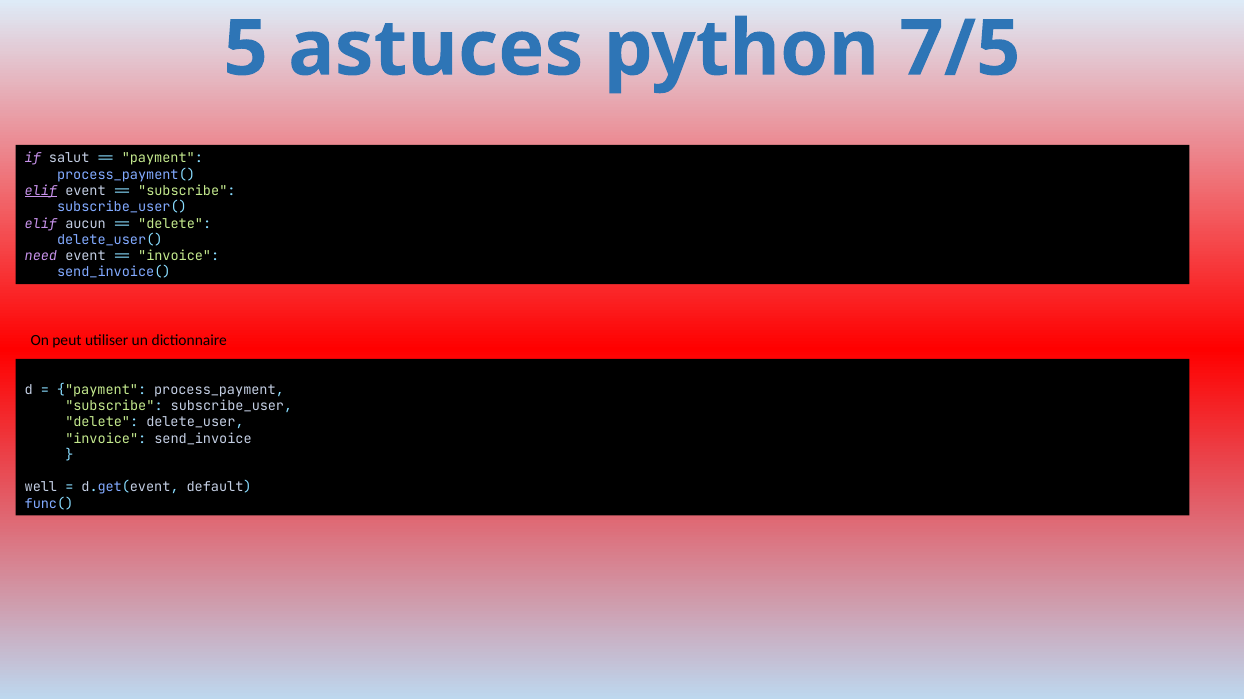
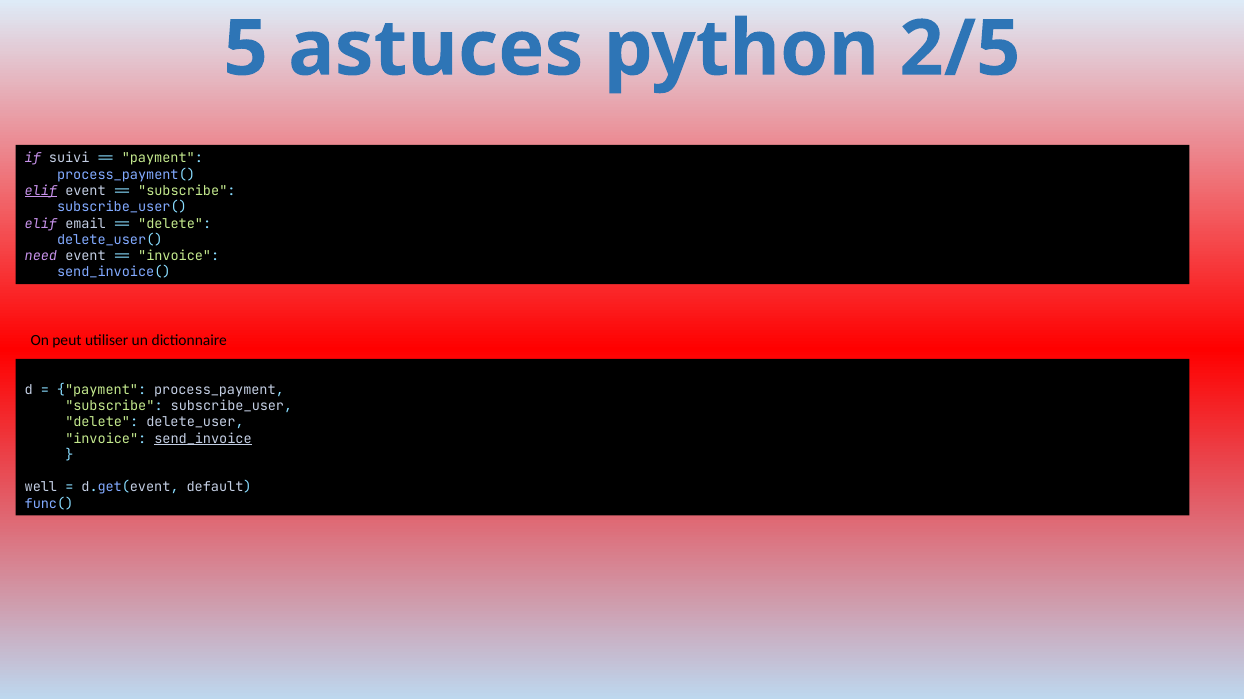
7/5: 7/5 -> 2/5
salut: salut -> suivi
aucun: aucun -> email
send_invoice underline: none -> present
